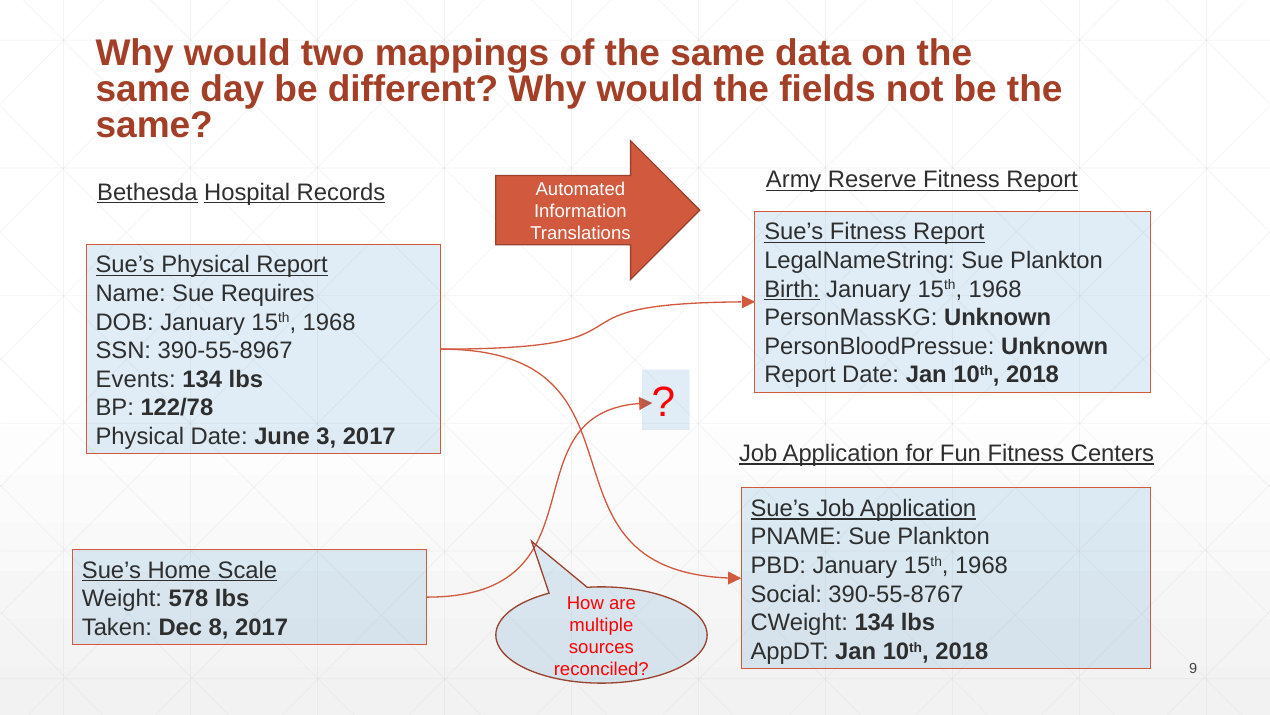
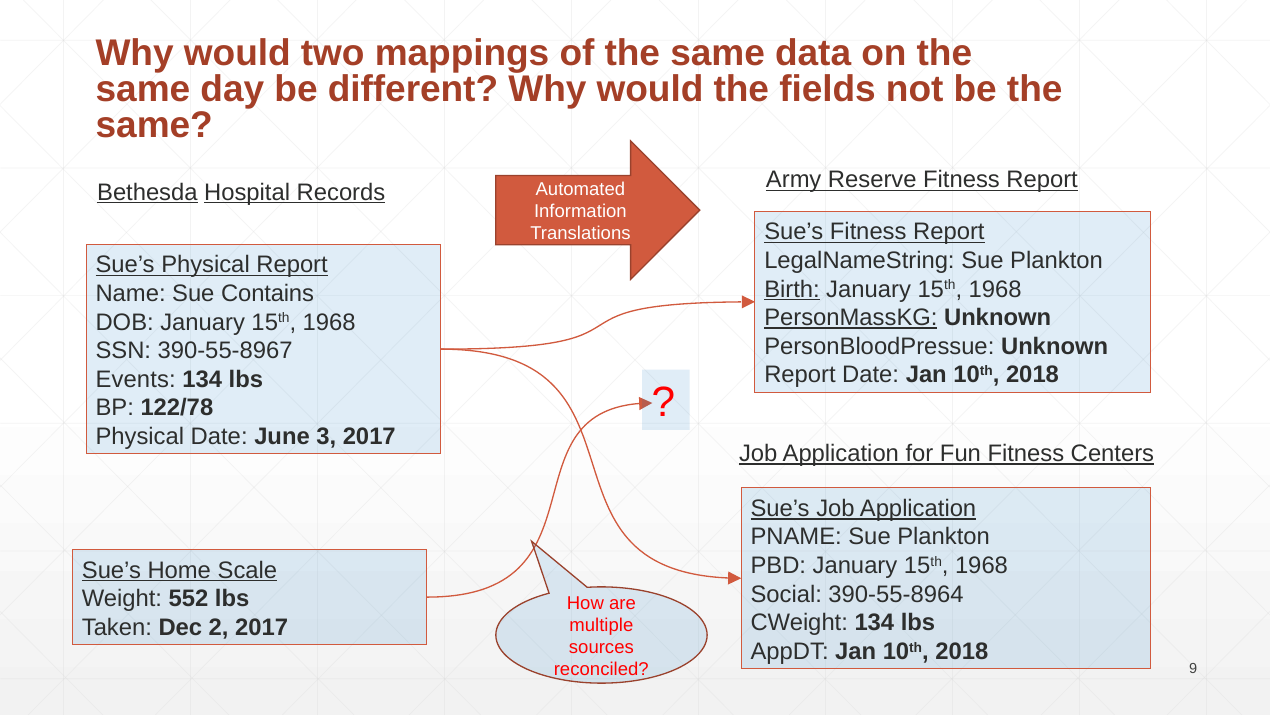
Requires: Requires -> Contains
PersonMassKG underline: none -> present
390-55-8767: 390-55-8767 -> 390-55-8964
578: 578 -> 552
8: 8 -> 2
